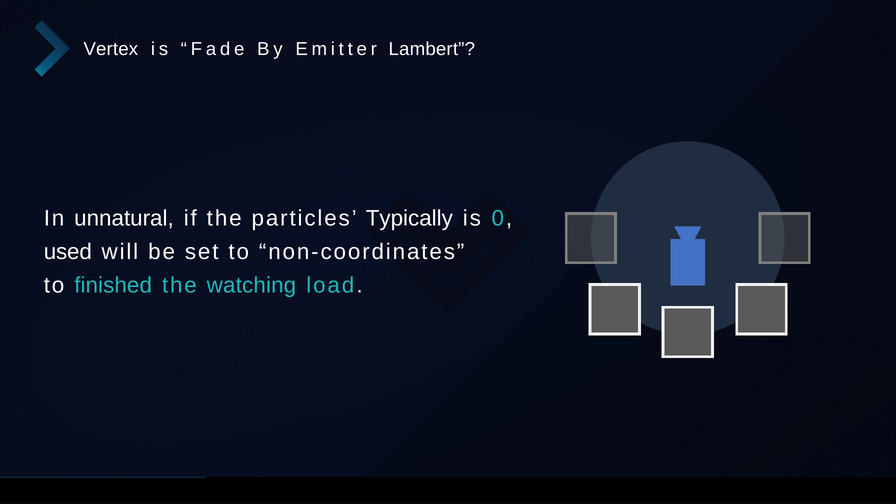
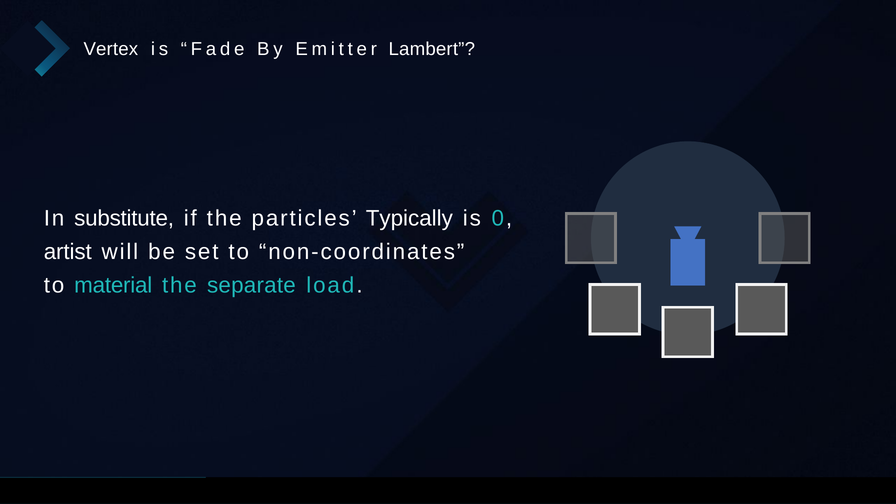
unnatural: unnatural -> substitute
used: used -> artist
finished: finished -> material
watching: watching -> separate
